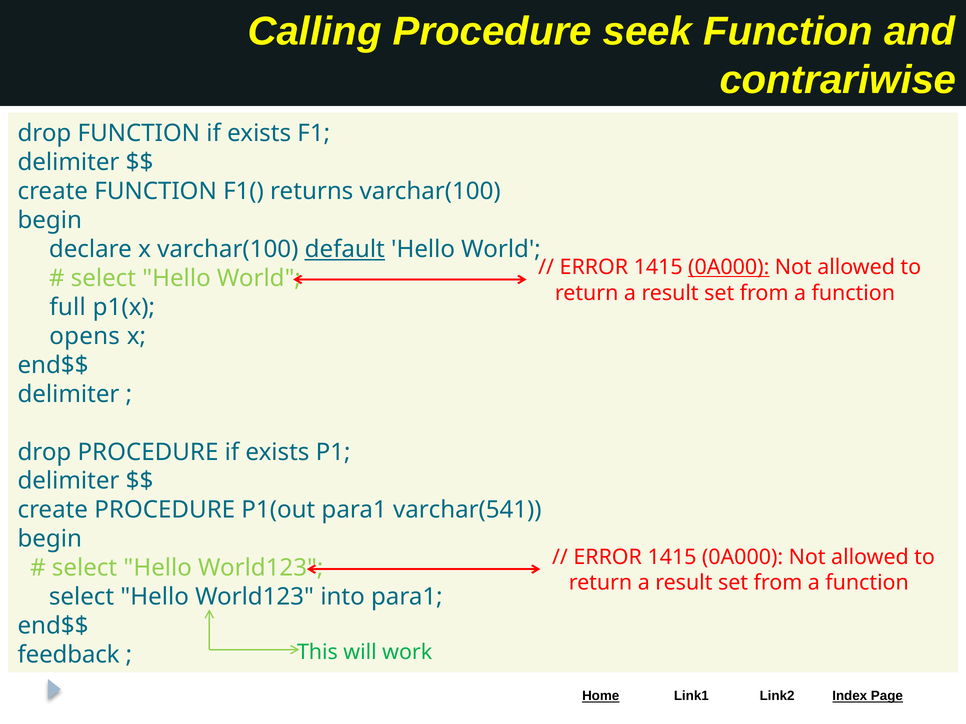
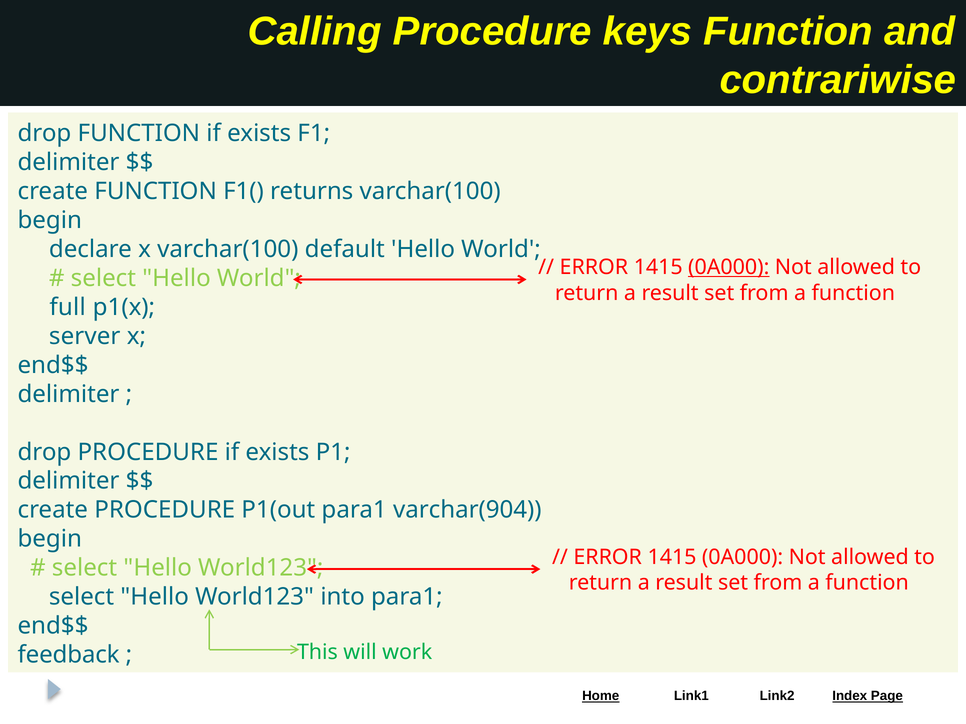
seek: seek -> keys
default underline: present -> none
opens: opens -> server
varchar(541: varchar(541 -> varchar(904
